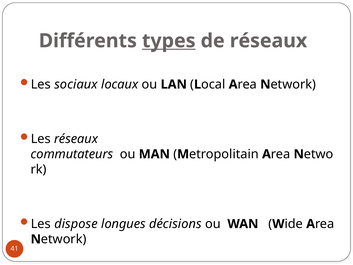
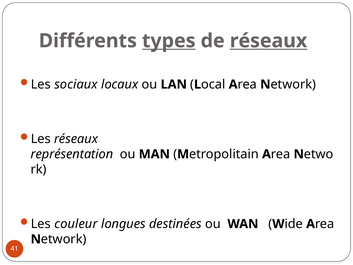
réseaux at (268, 41) underline: none -> present
commutateurs: commutateurs -> représentation
dispose: dispose -> couleur
décisions: décisions -> destinées
